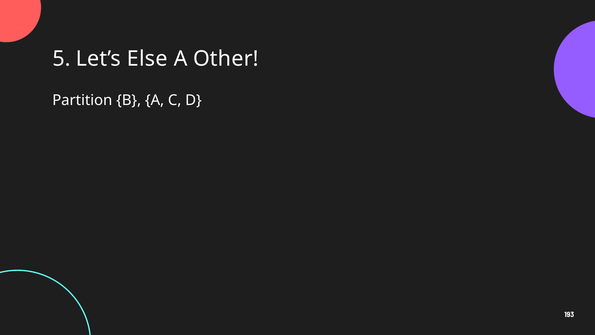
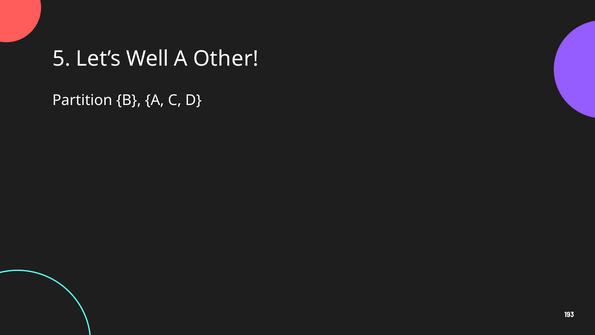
Else: Else -> Well
